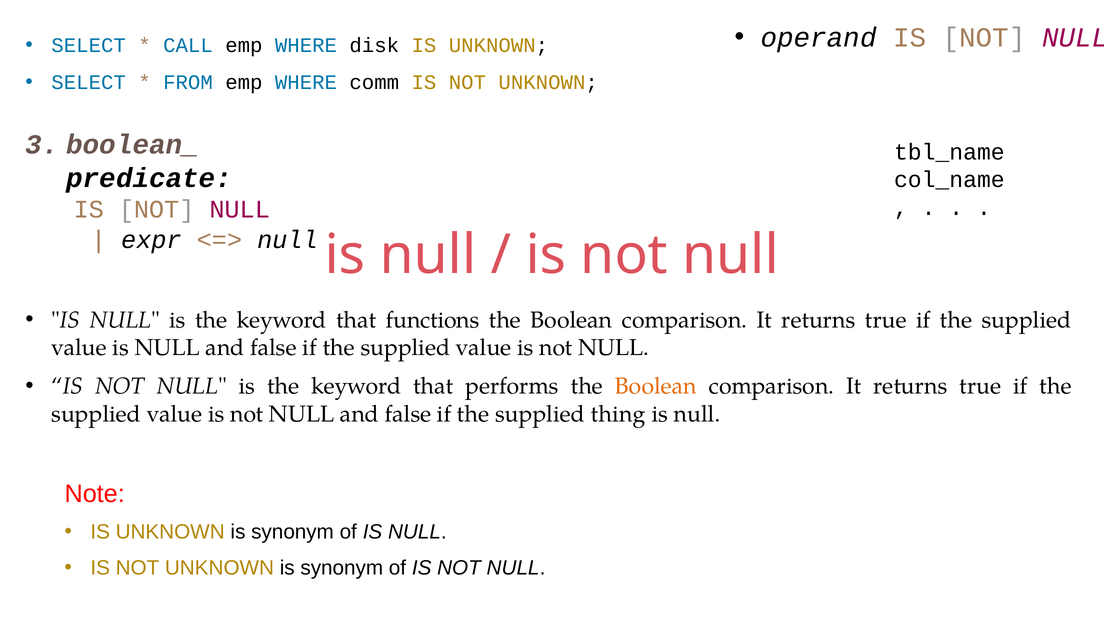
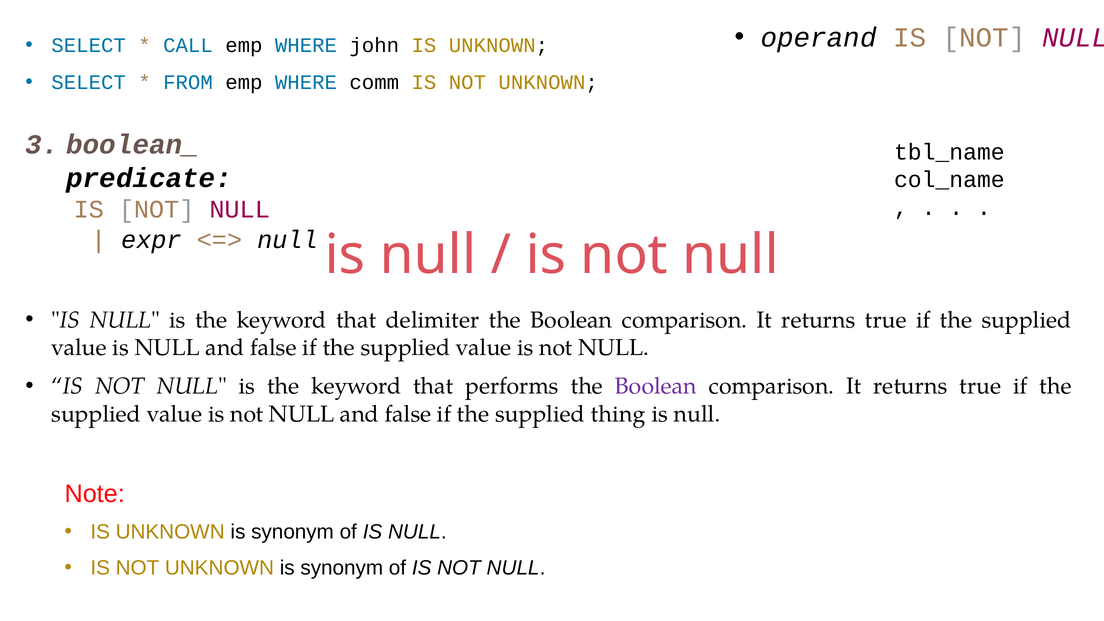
disk: disk -> john
functions: functions -> delimiter
Boolean at (656, 386) colour: orange -> purple
